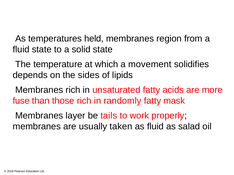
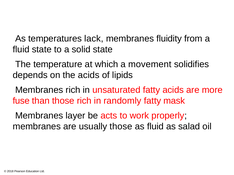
held: held -> lack
region: region -> fluidity
the sides: sides -> acids
tails: tails -> acts
usually taken: taken -> those
